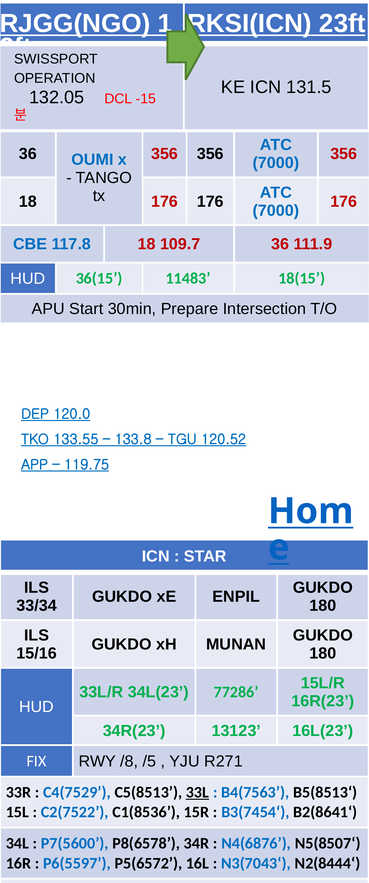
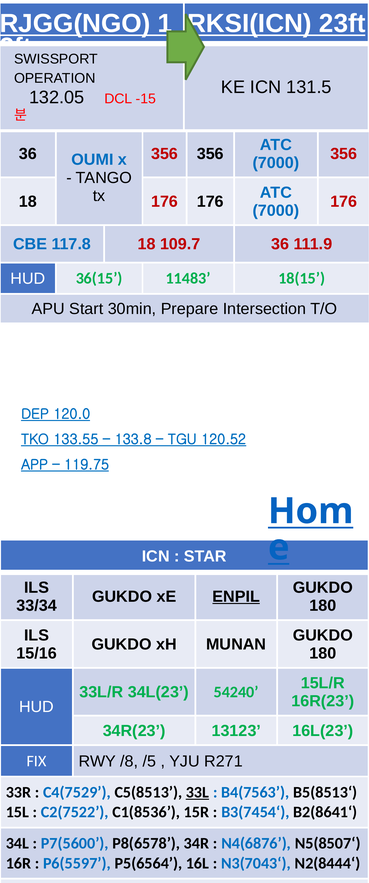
ENPIL underline: none -> present
77286: 77286 -> 54240
P5(6572: P5(6572 -> P5(6564
